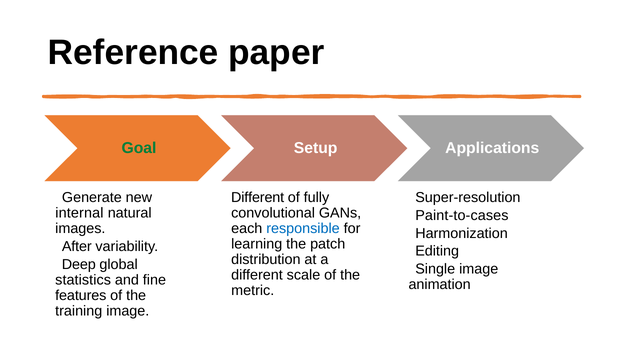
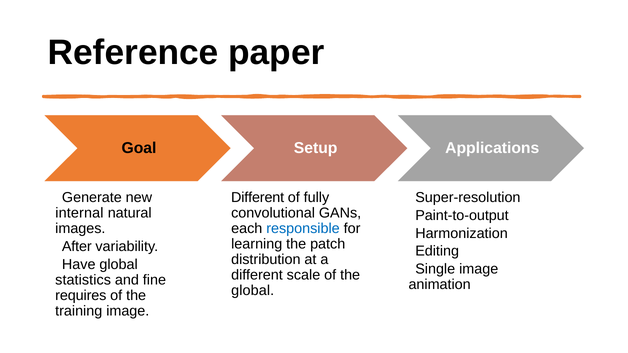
Goal colour: green -> black
Paint-to-cases: Paint-to-cases -> Paint-to-output
Deep: Deep -> Have
metric at (253, 291): metric -> global
features: features -> requires
